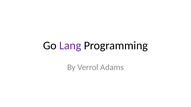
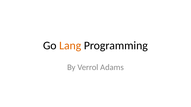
Lang colour: purple -> orange
